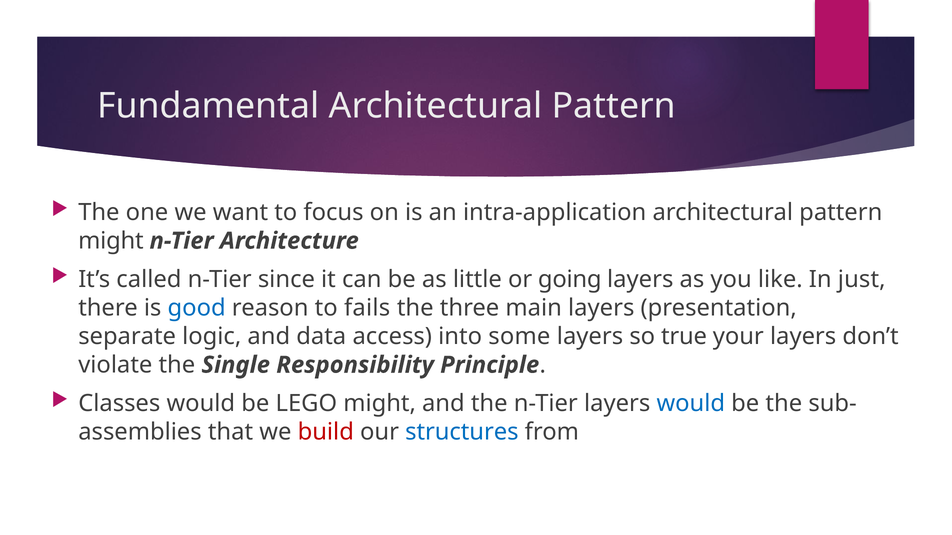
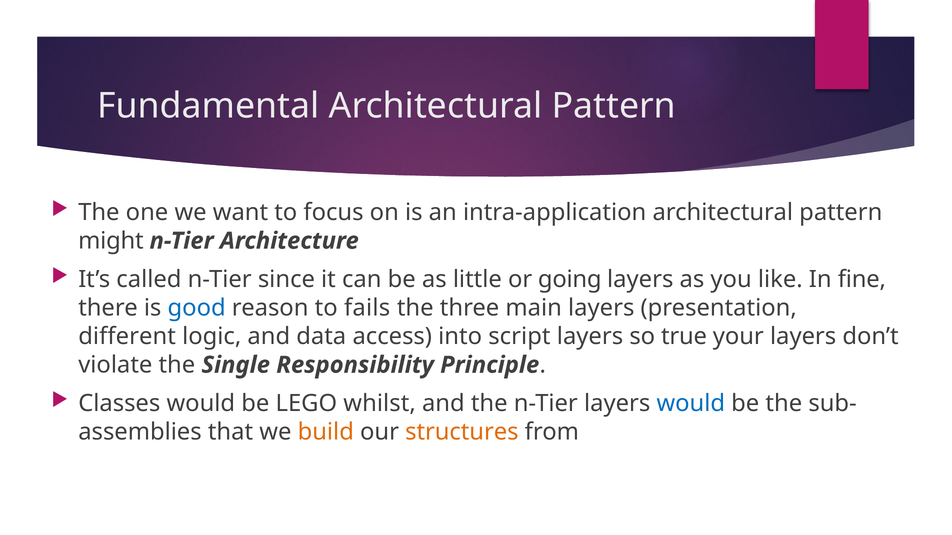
just: just -> fine
separate: separate -> different
some: some -> script
LEGO might: might -> whilst
build colour: red -> orange
structures colour: blue -> orange
